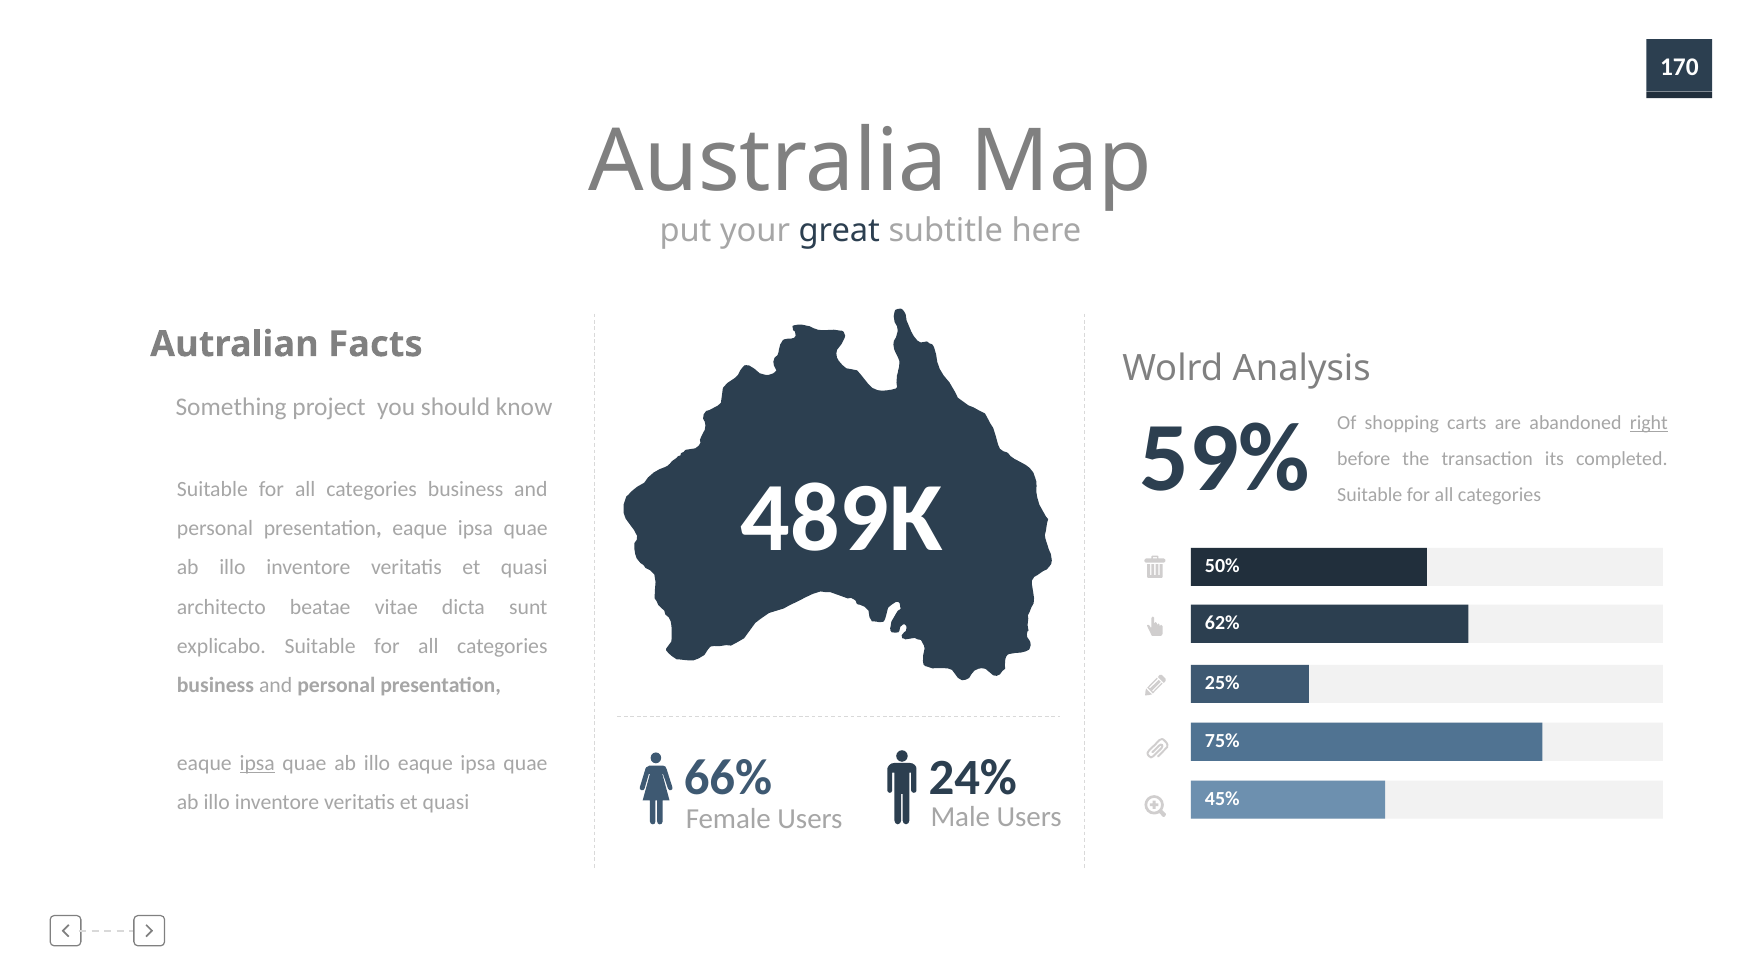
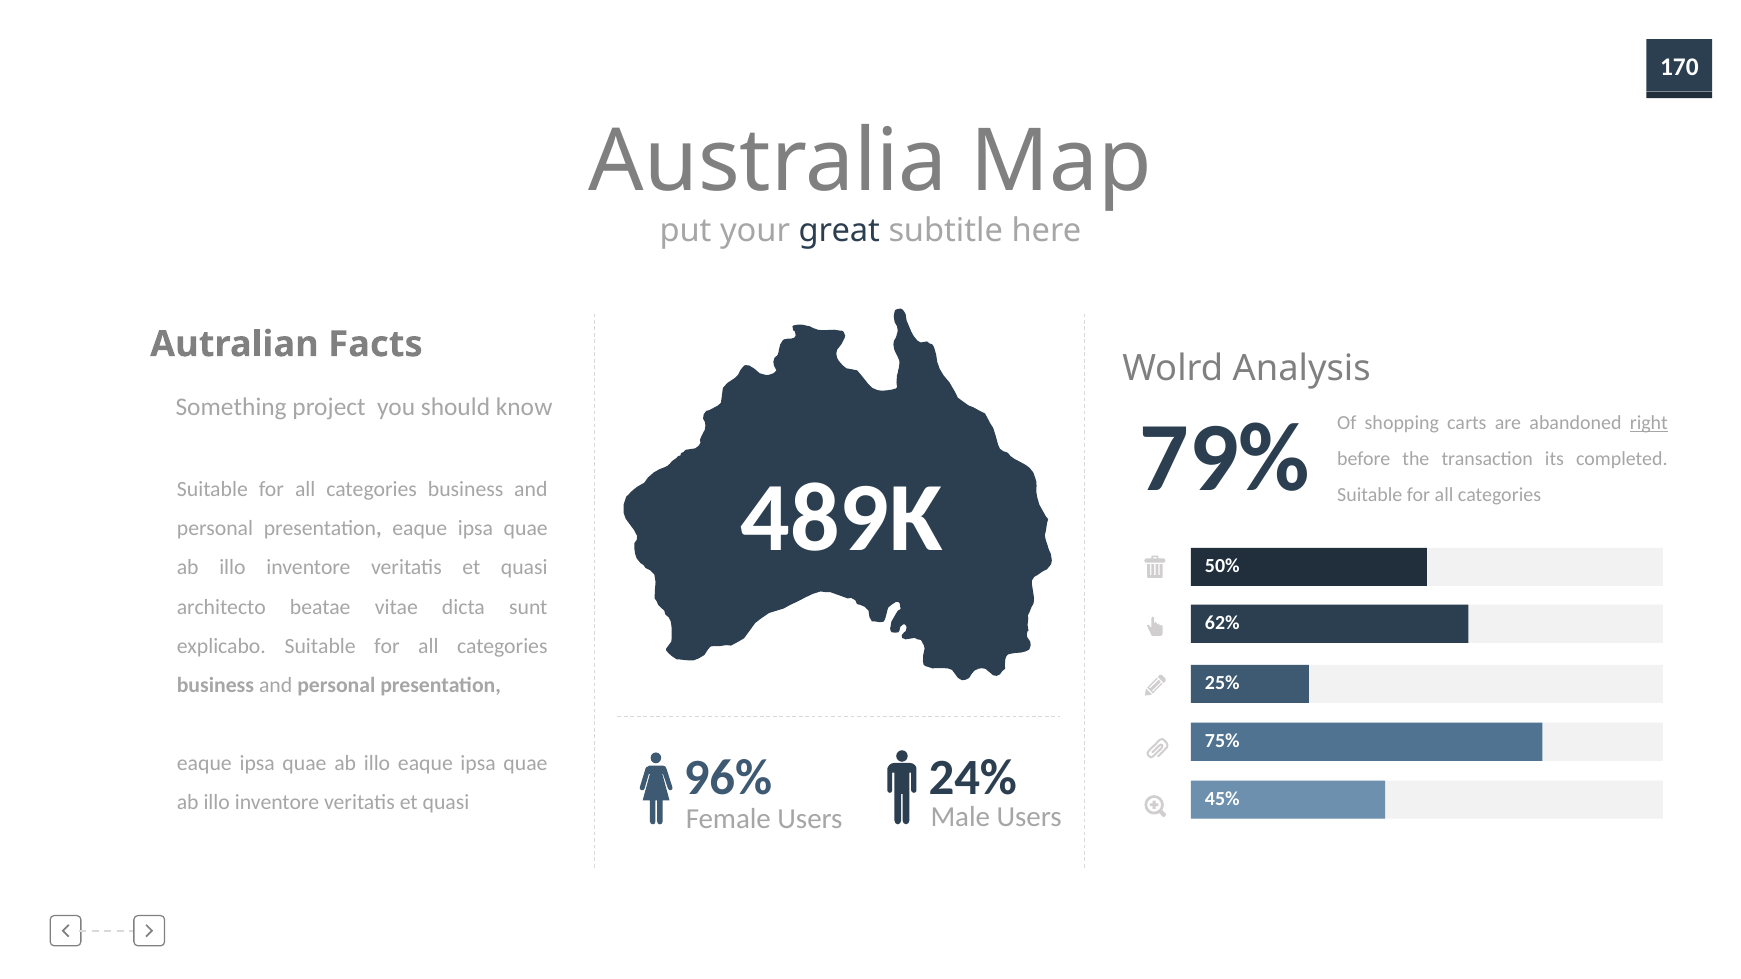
59%: 59% -> 79%
ipsa at (257, 764) underline: present -> none
66%: 66% -> 96%
